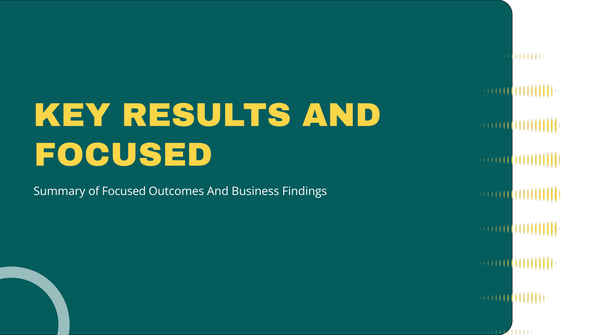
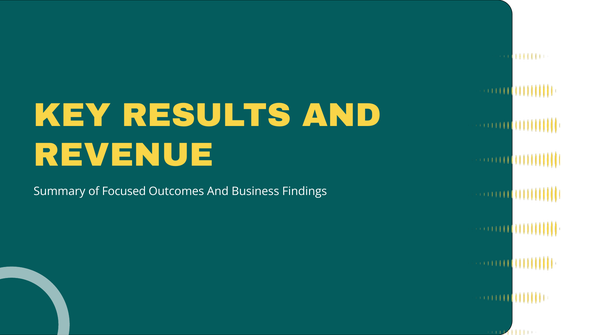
FOCUSED at (123, 155): FOCUSED -> REVENUE
